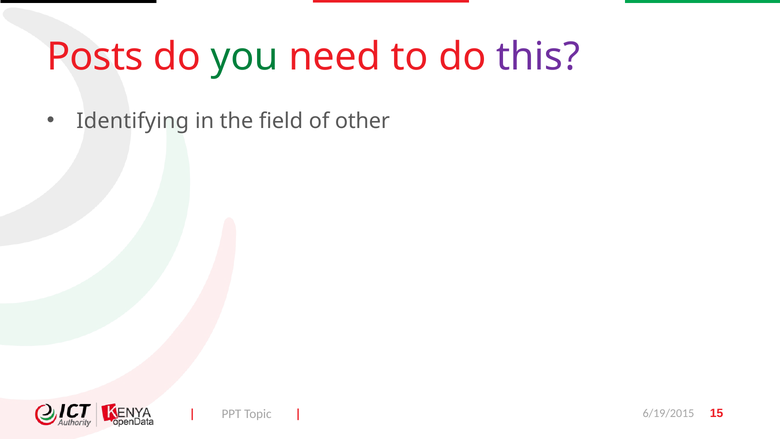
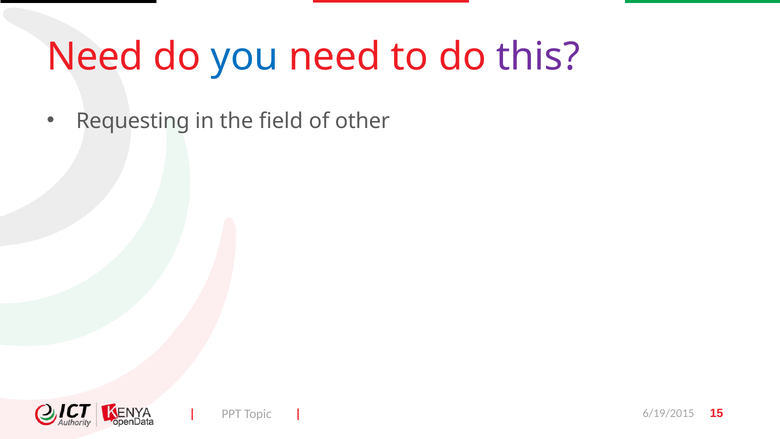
Posts at (95, 57): Posts -> Need
you colour: green -> blue
Identifying: Identifying -> Requesting
